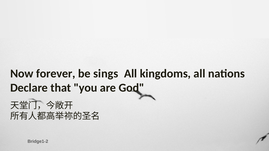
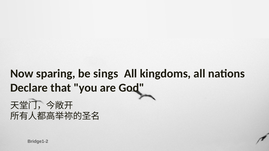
forever: forever -> sparing
